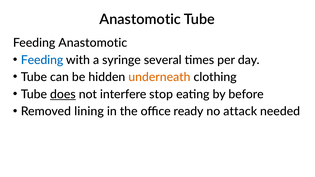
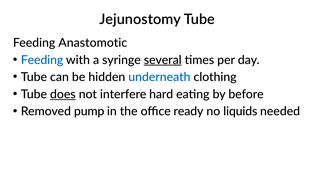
Anastomotic at (140, 20): Anastomotic -> Jejunostomy
several underline: none -> present
underneath colour: orange -> blue
stop: stop -> hard
lining: lining -> pump
attack: attack -> liquids
